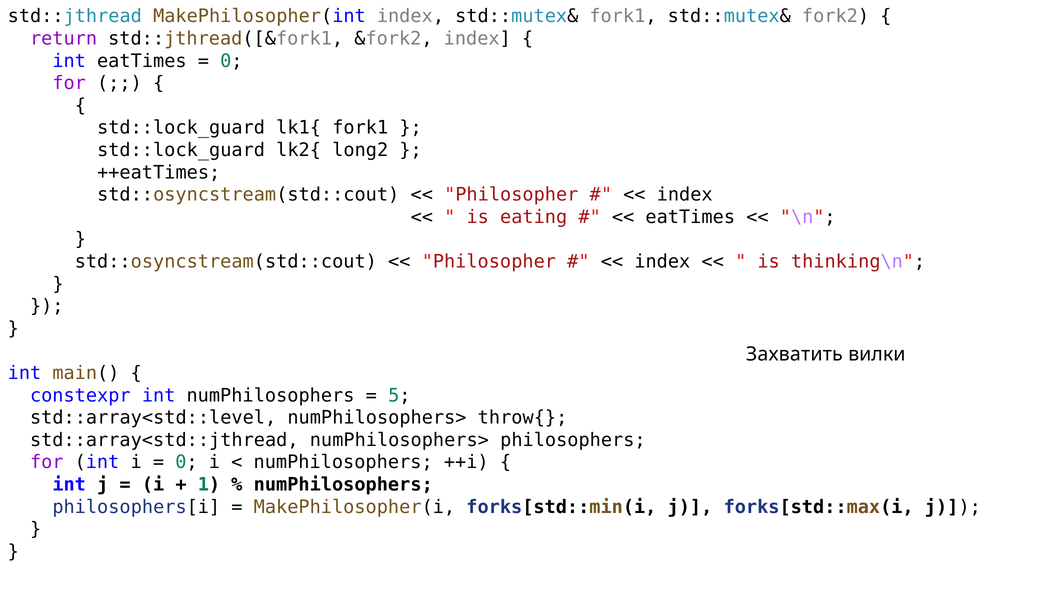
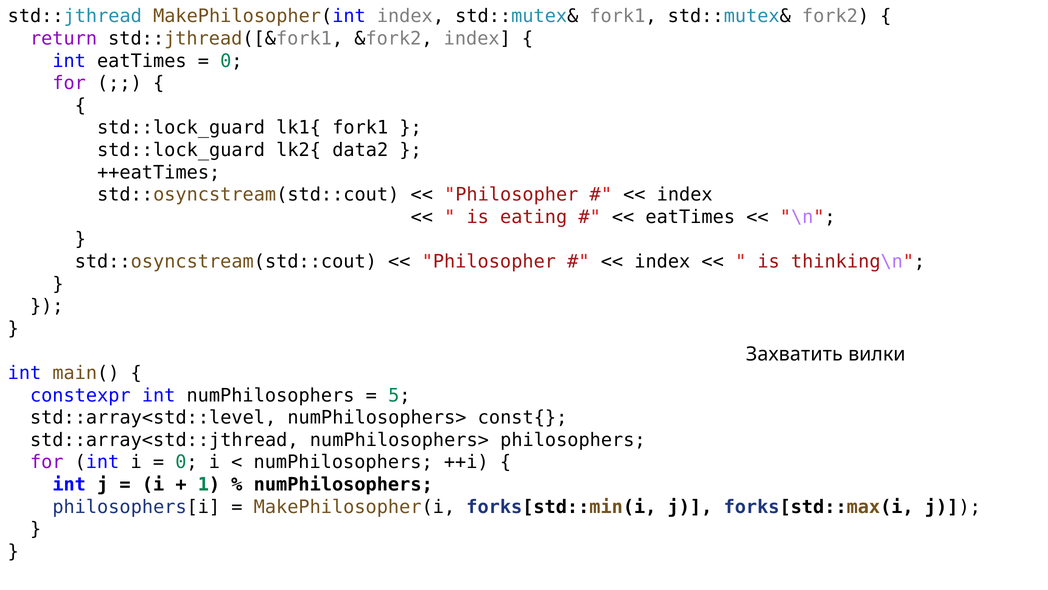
long2: long2 -> data2
throw{: throw{ -> const{
